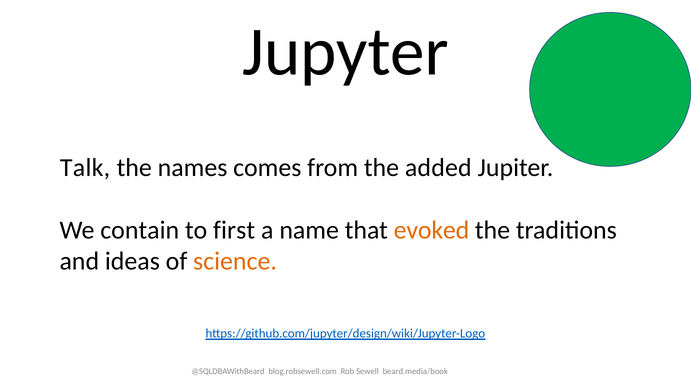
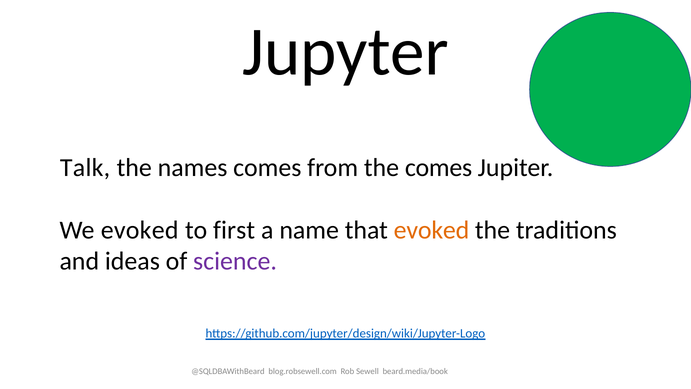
the added: added -> comes
We contain: contain -> evoked
science colour: orange -> purple
